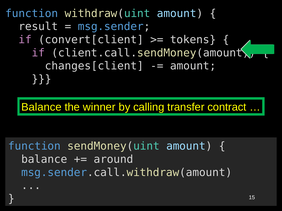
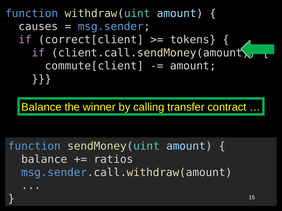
result: result -> causes
convert[client: convert[client -> correct[client
changes[client: changes[client -> commute[client
around: around -> ratios
